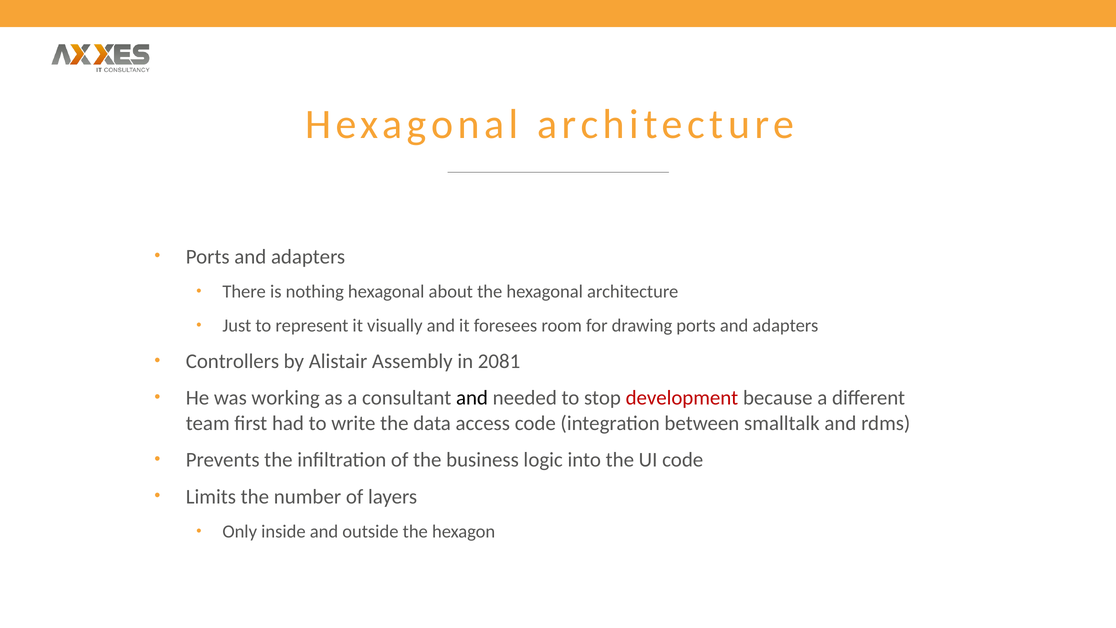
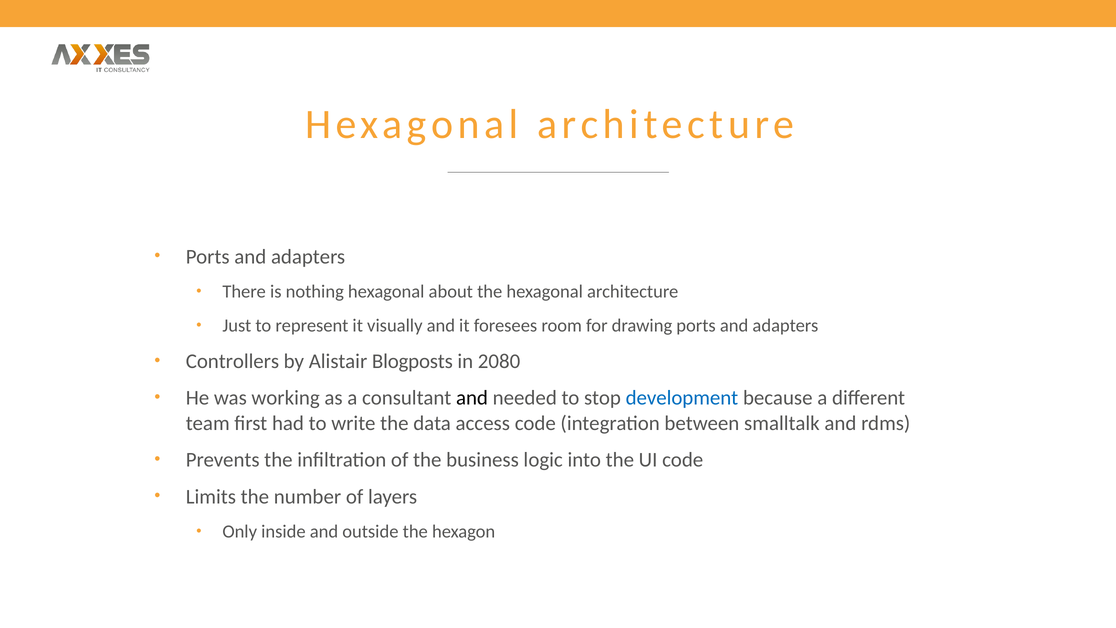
Assembly: Assembly -> Blogposts
2081: 2081 -> 2080
development colour: red -> blue
